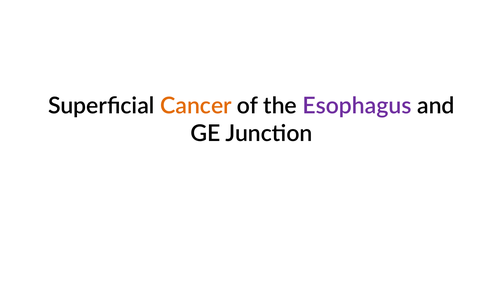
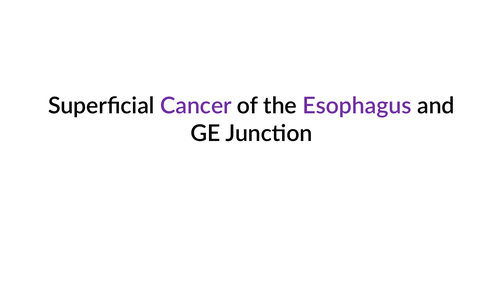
Cancer colour: orange -> purple
